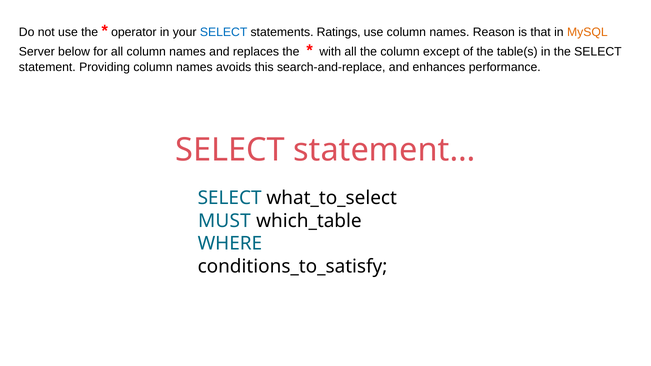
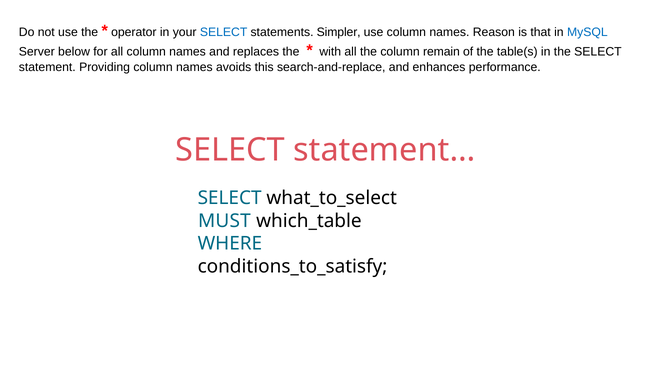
Ratings: Ratings -> Simpler
MySQL colour: orange -> blue
except: except -> remain
